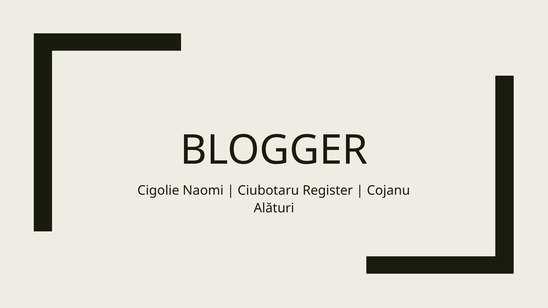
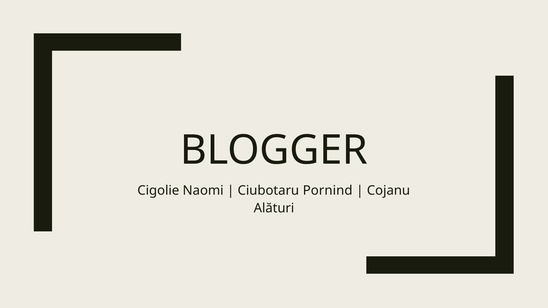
Register: Register -> Pornind
